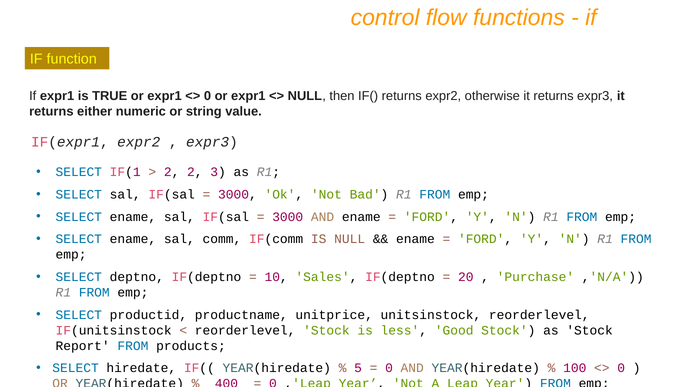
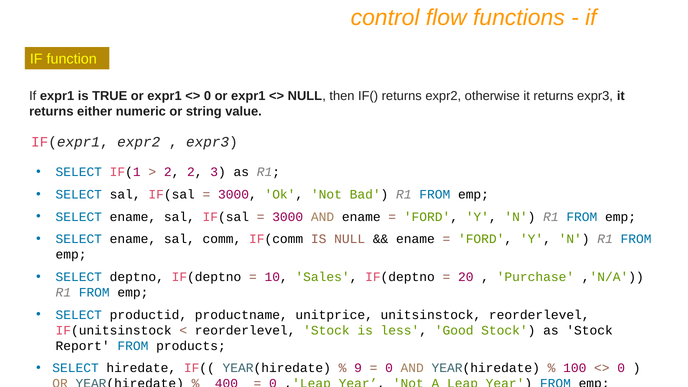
5: 5 -> 9
